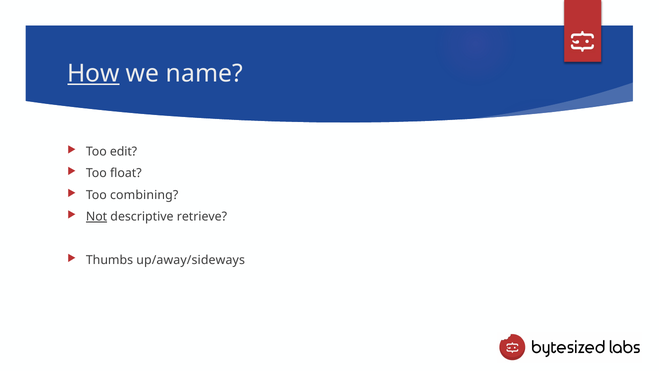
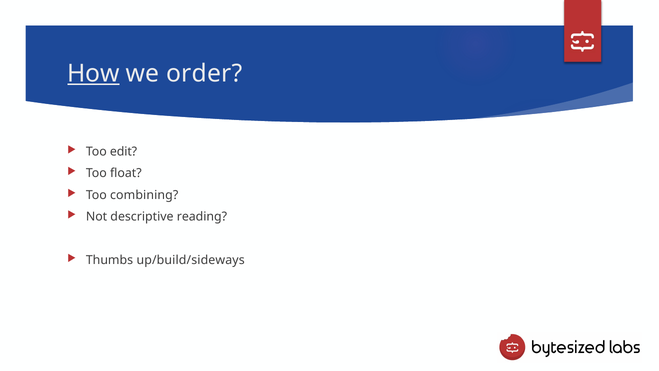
name: name -> order
Not underline: present -> none
retrieve: retrieve -> reading
up/away/sideways: up/away/sideways -> up/build/sideways
